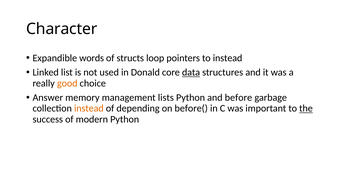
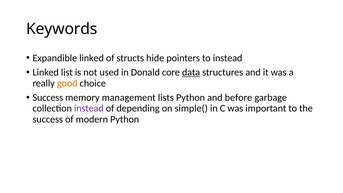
Character: Character -> Keywords
Expandible words: words -> linked
loop: loop -> hide
Answer at (48, 98): Answer -> Success
instead at (89, 108) colour: orange -> purple
before(: before( -> simple(
the underline: present -> none
